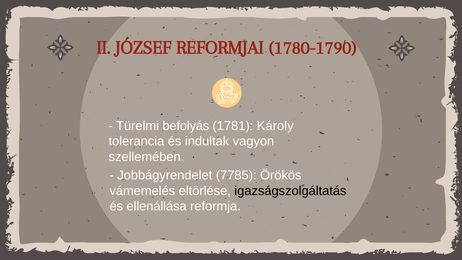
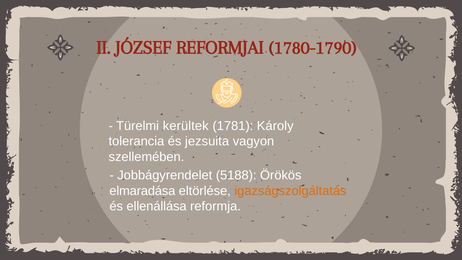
befolyás: befolyás -> kerültek
indultak: indultak -> jezsuita
7785: 7785 -> 5188
vámemelés: vámemelés -> elmaradása
igazságszolgáltatás colour: black -> orange
